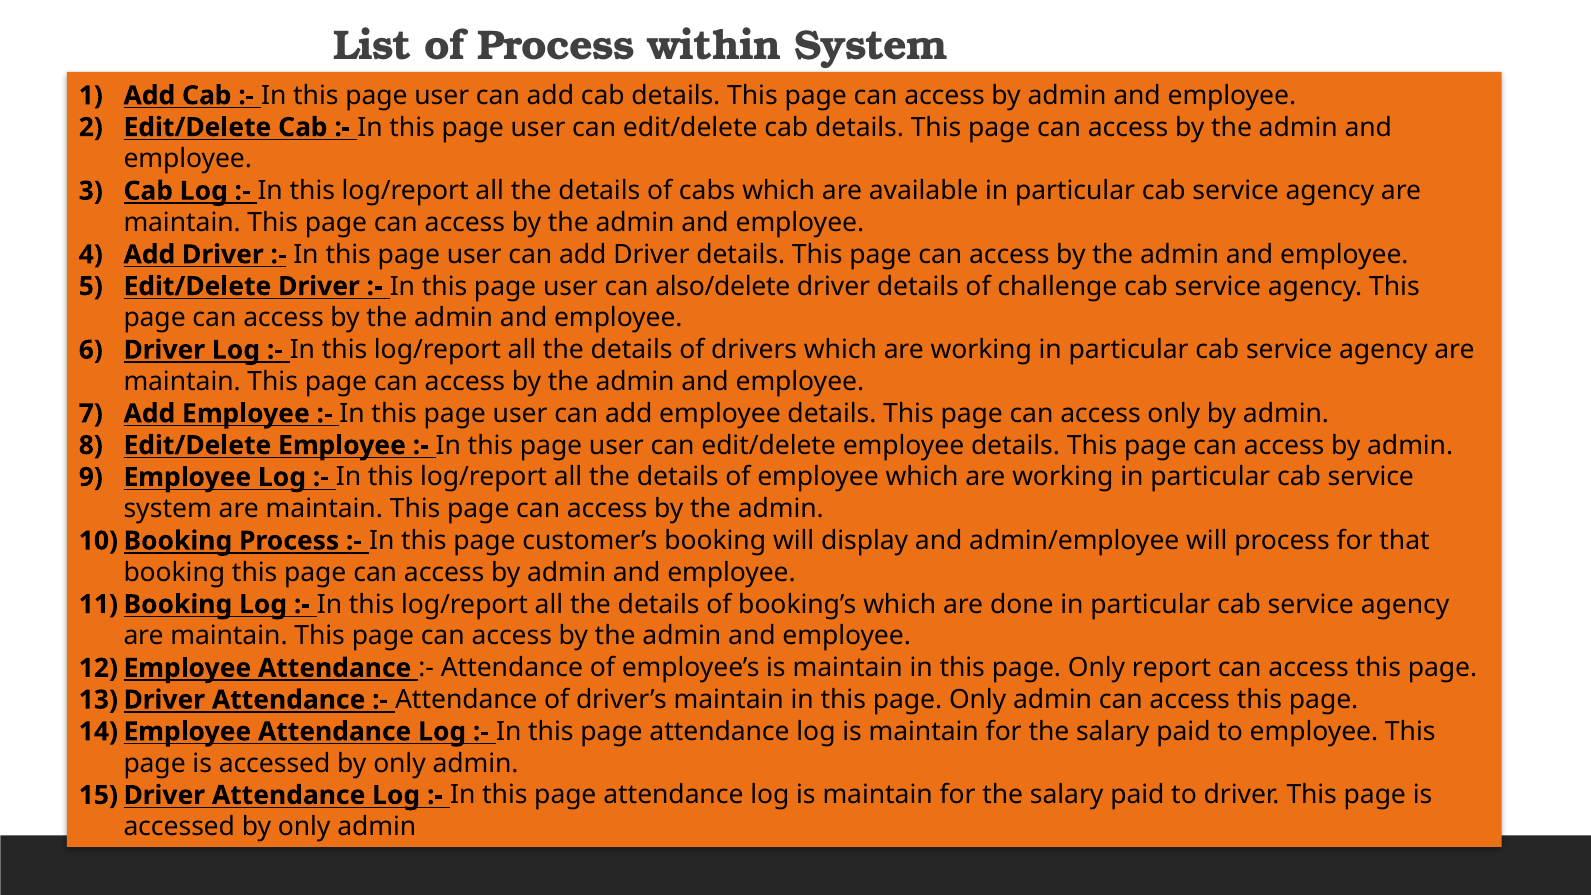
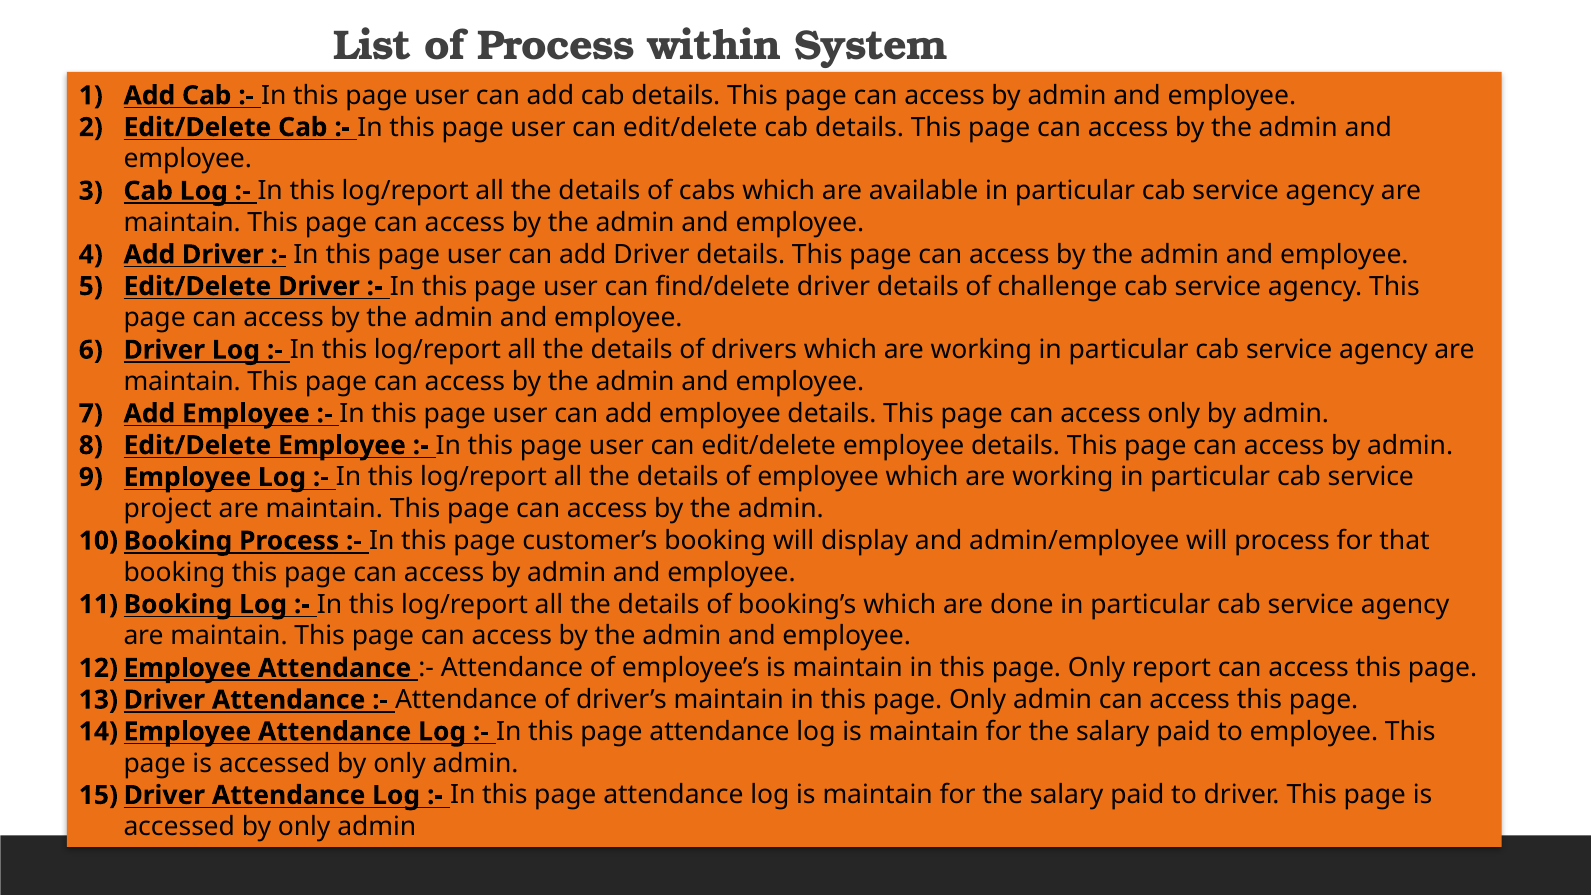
also/delete: also/delete -> find/delete
system at (168, 509): system -> project
